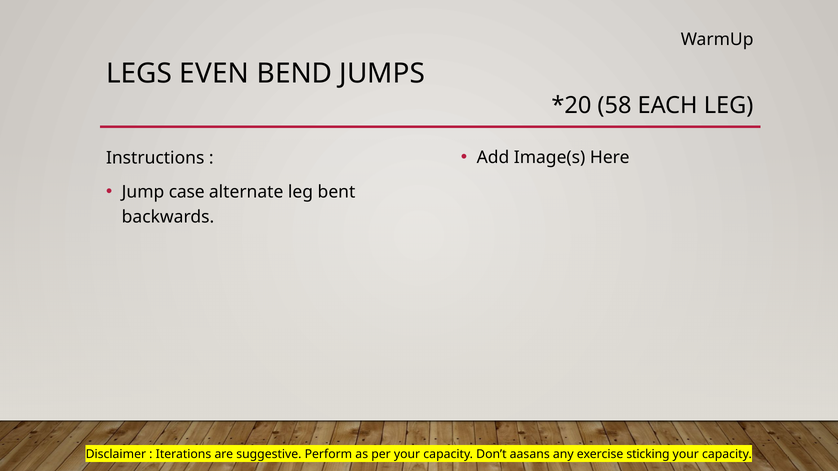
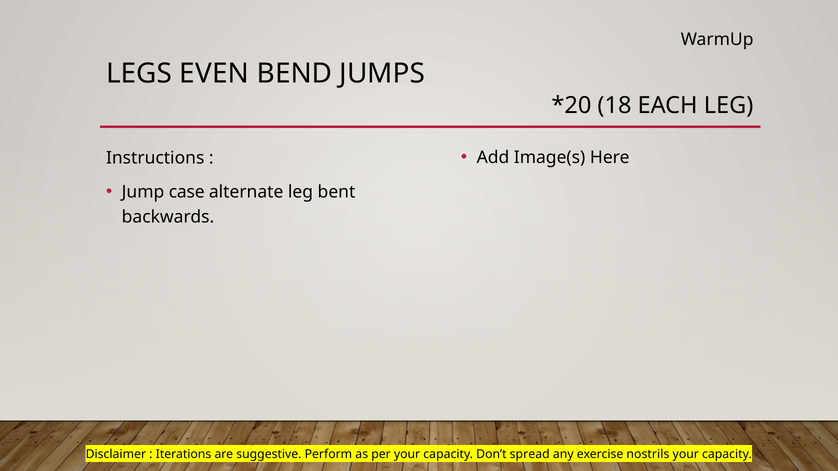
58: 58 -> 18
aasans: aasans -> spread
sticking: sticking -> nostrils
